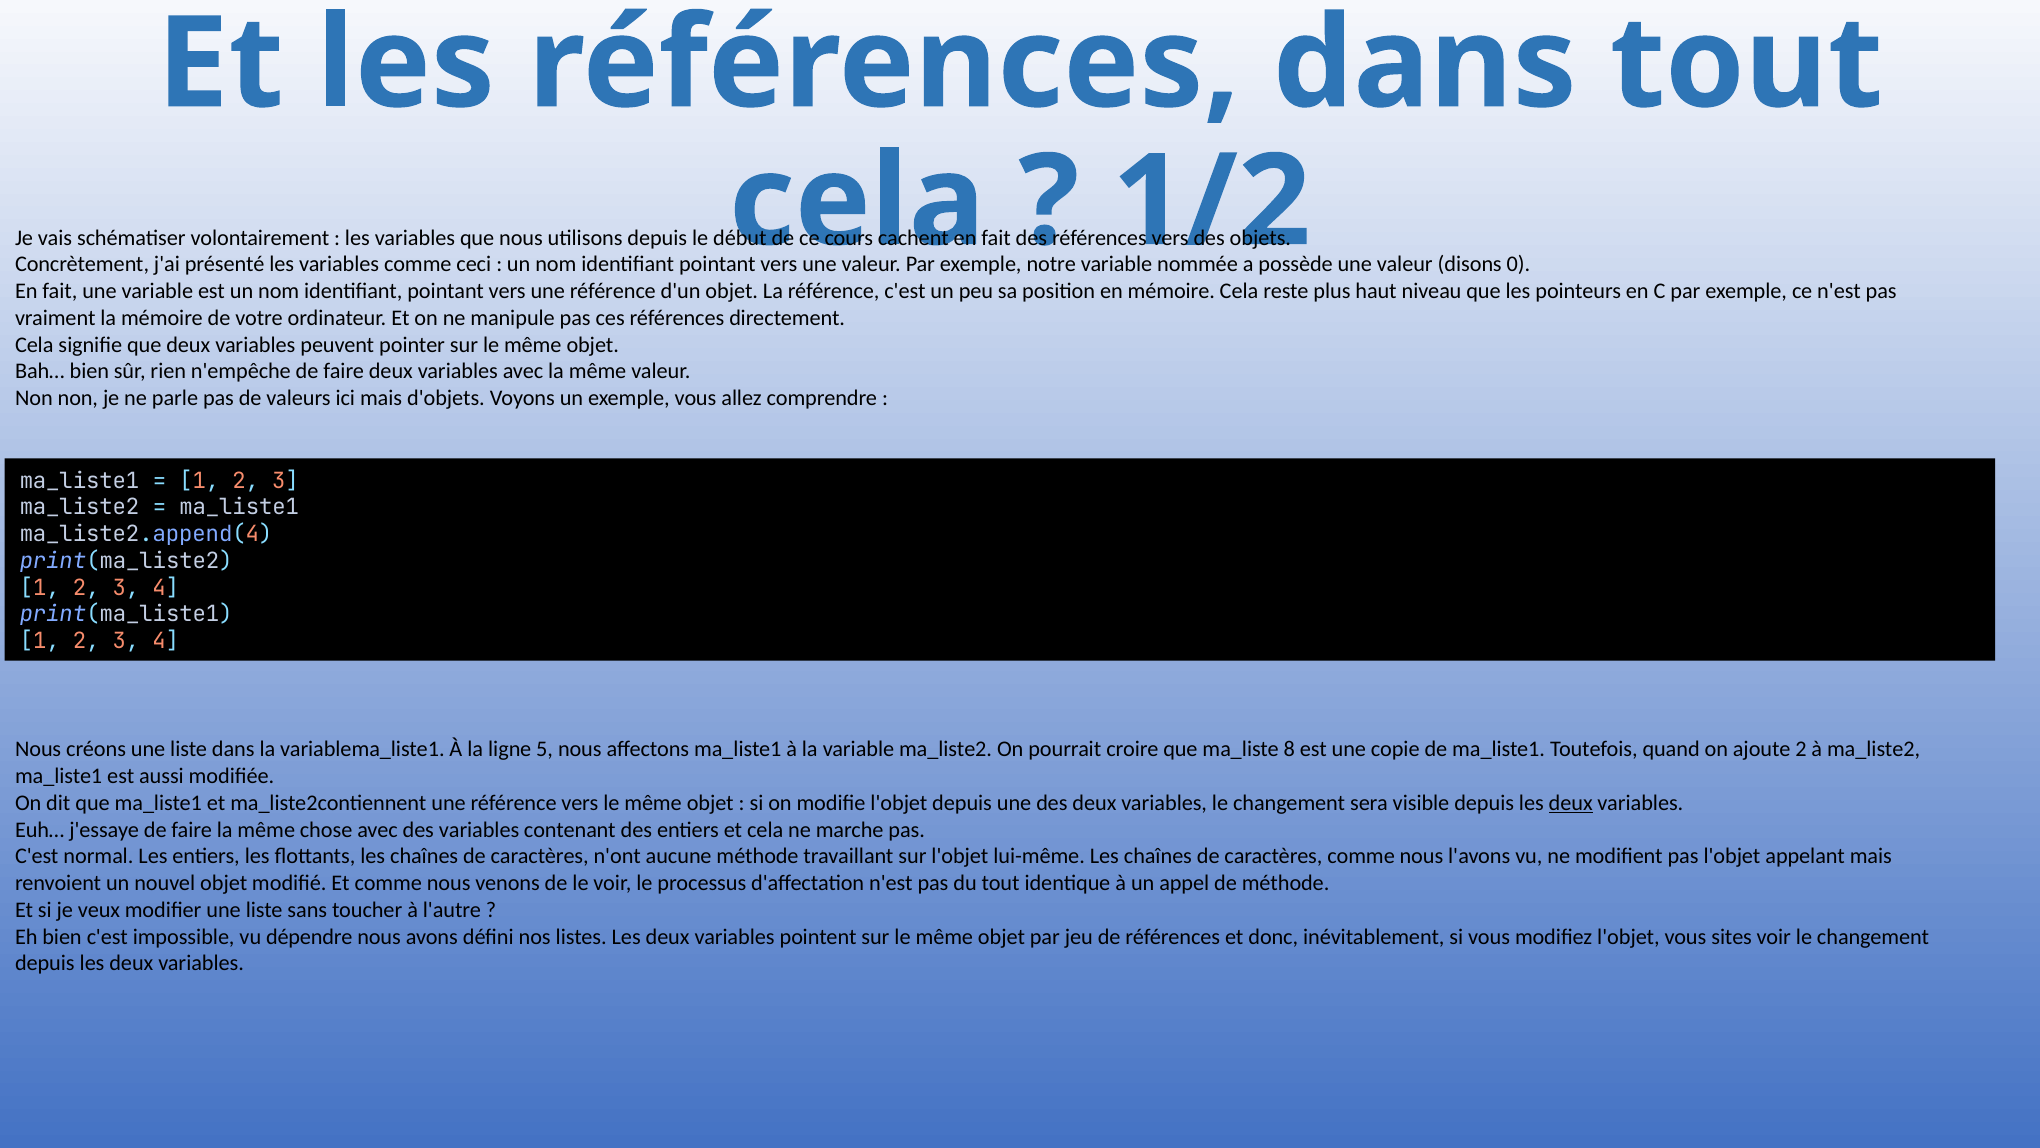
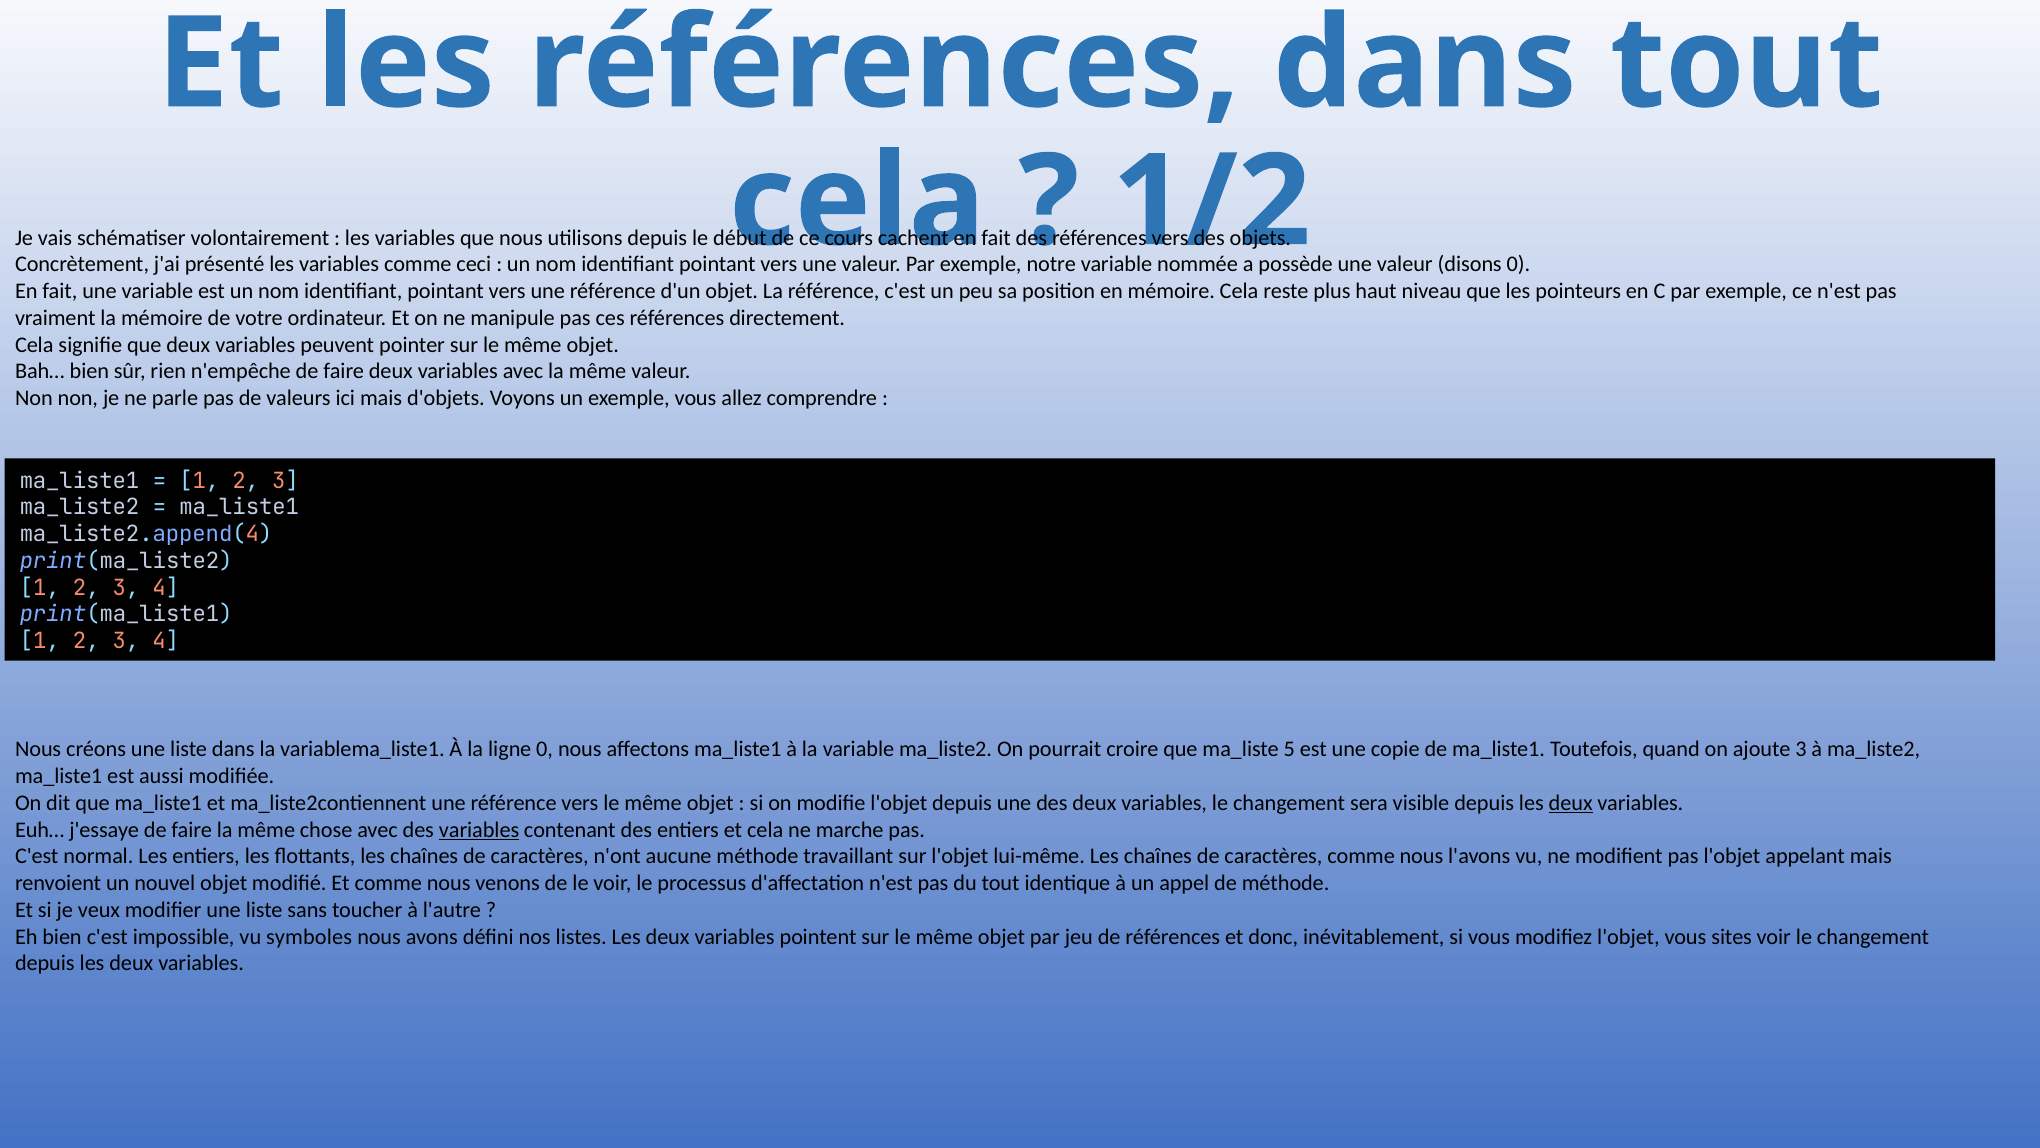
ligne 5: 5 -> 0
8: 8 -> 5
ajoute 2: 2 -> 3
variables at (479, 829) underline: none -> present
dépendre: dépendre -> symboles
